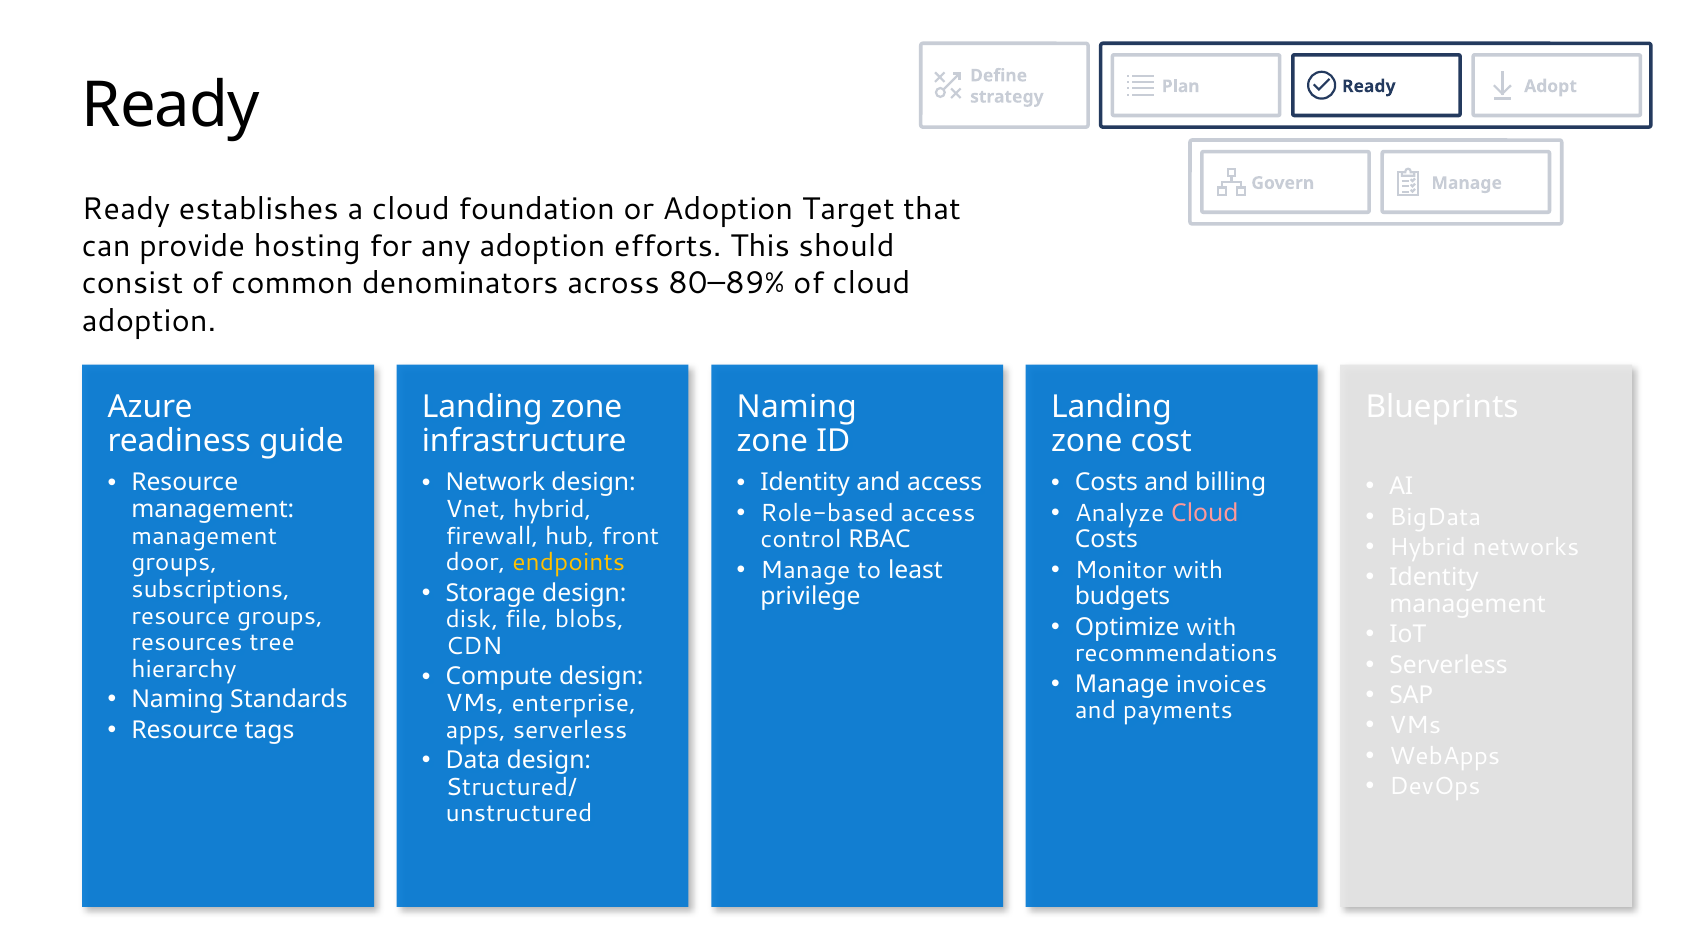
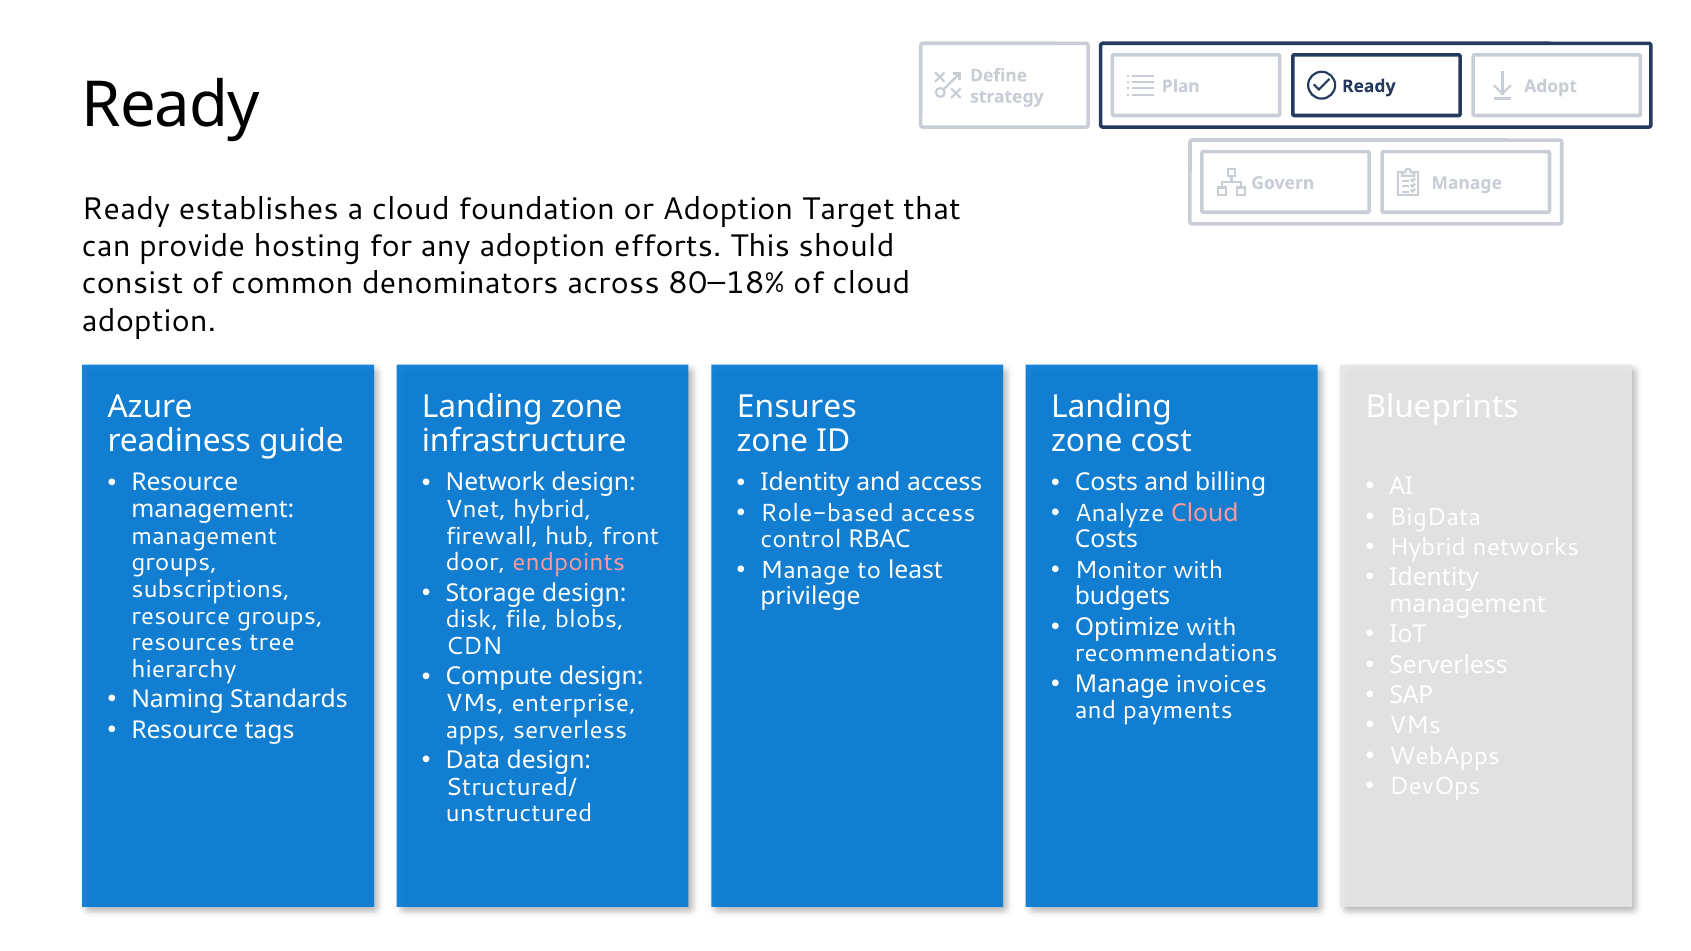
80–89%: 80–89% -> 80–18%
Naming at (797, 407): Naming -> Ensures
endpoints colour: yellow -> pink
